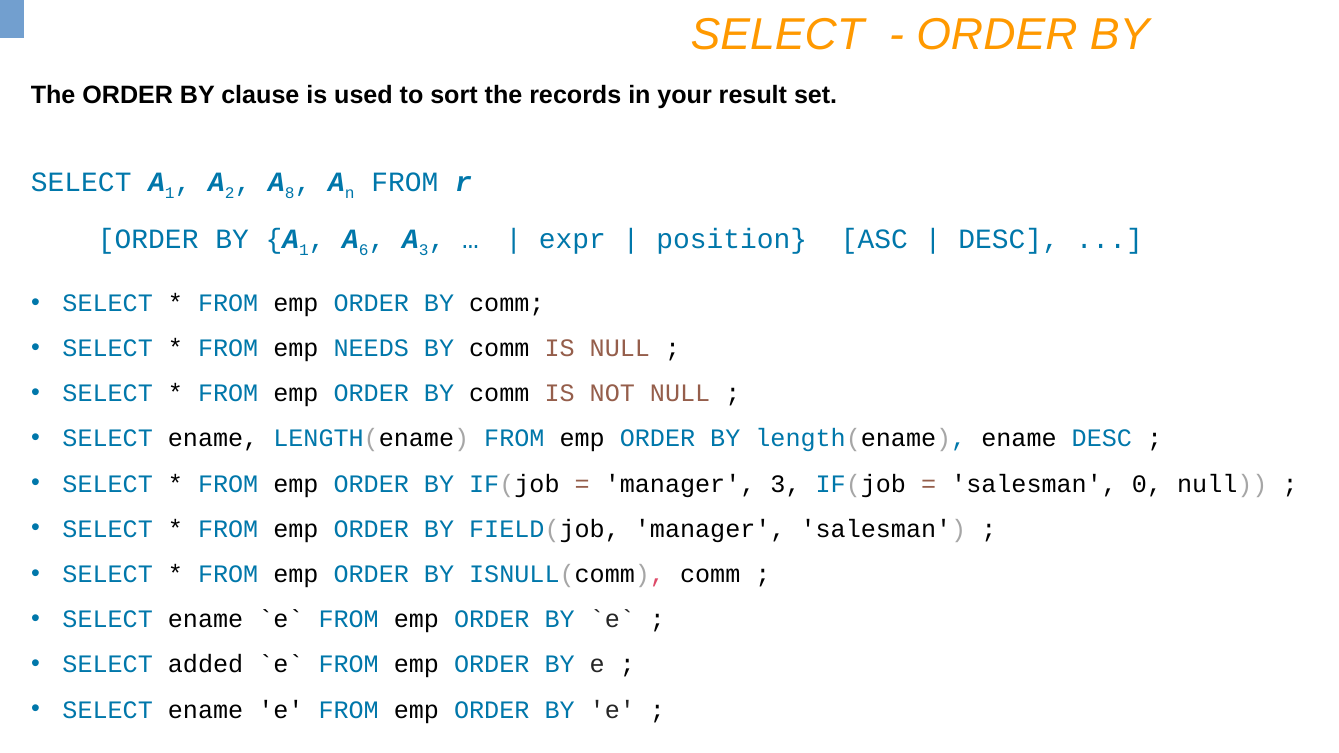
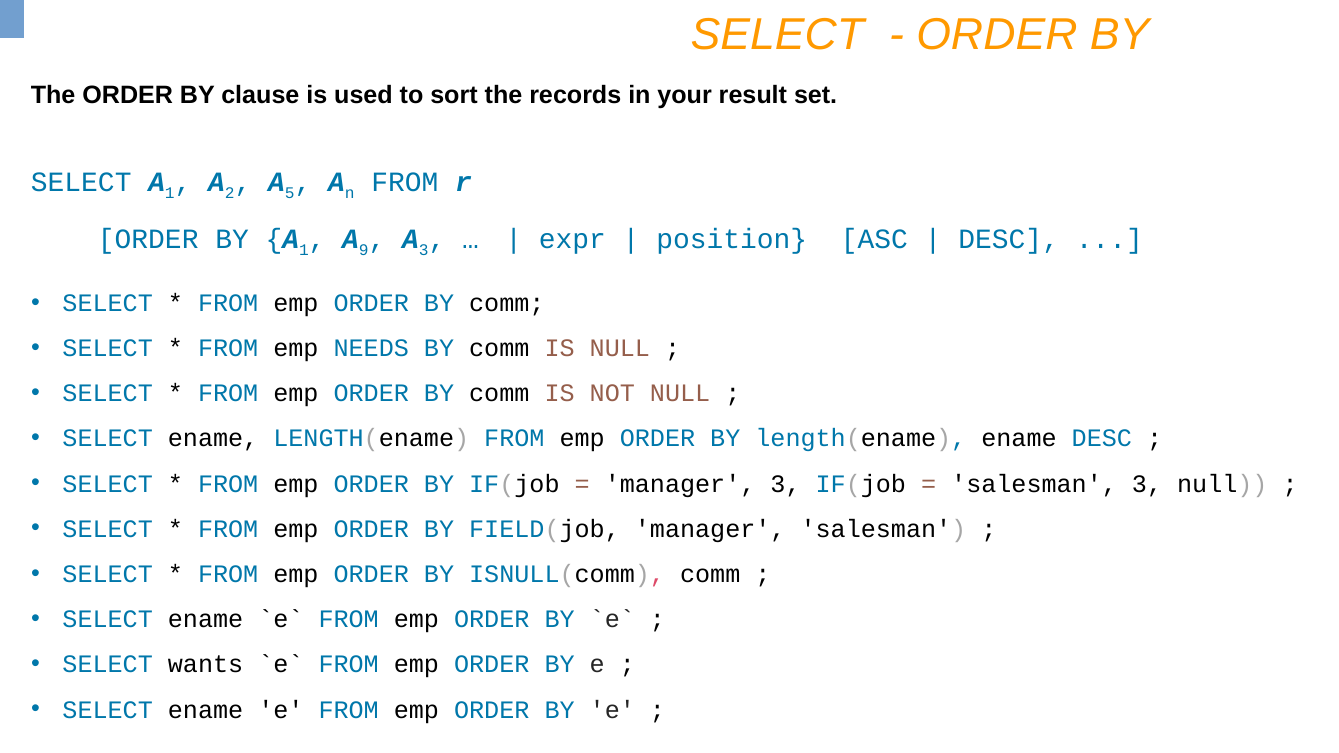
8: 8 -> 5
6: 6 -> 9
salesman 0: 0 -> 3
added: added -> wants
